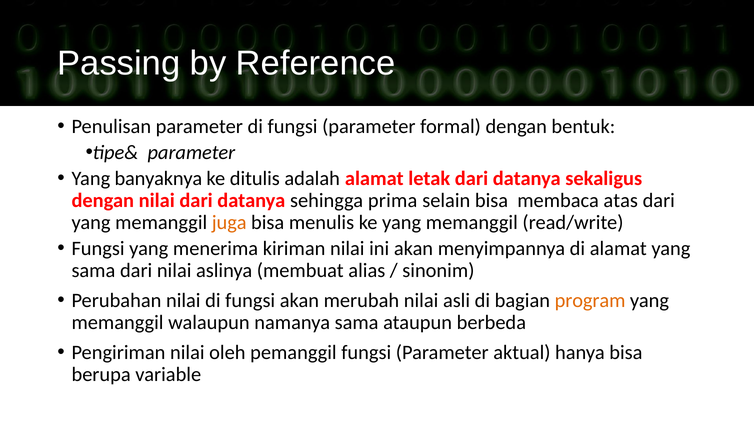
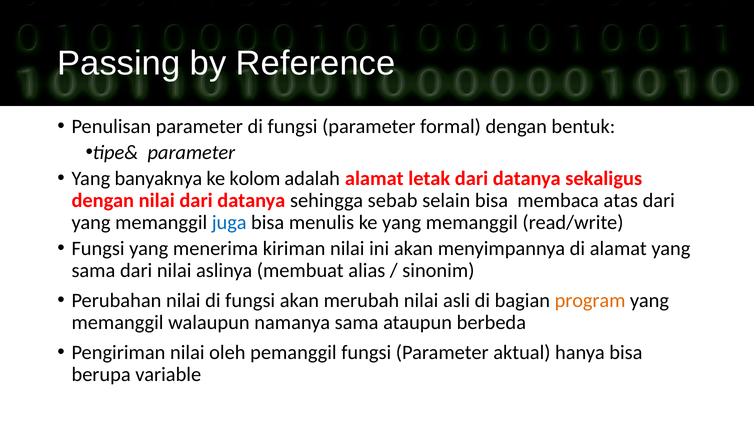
ditulis: ditulis -> kolom
prima: prima -> sebab
juga colour: orange -> blue
